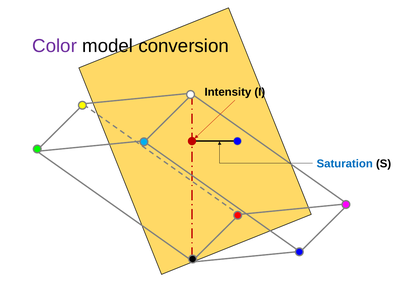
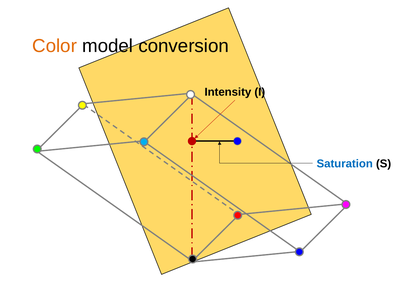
Color colour: purple -> orange
